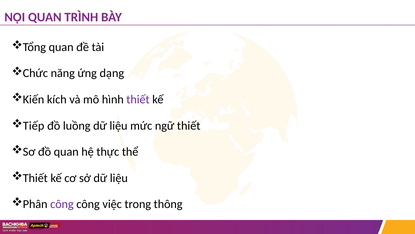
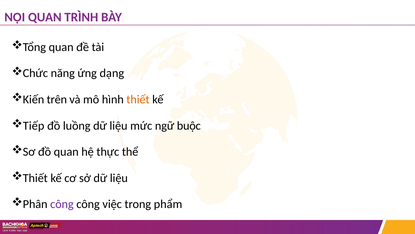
kích: kích -> trên
thiết at (138, 99) colour: purple -> orange
ngữ thiết: thiết -> buộc
thông: thông -> phẩm
